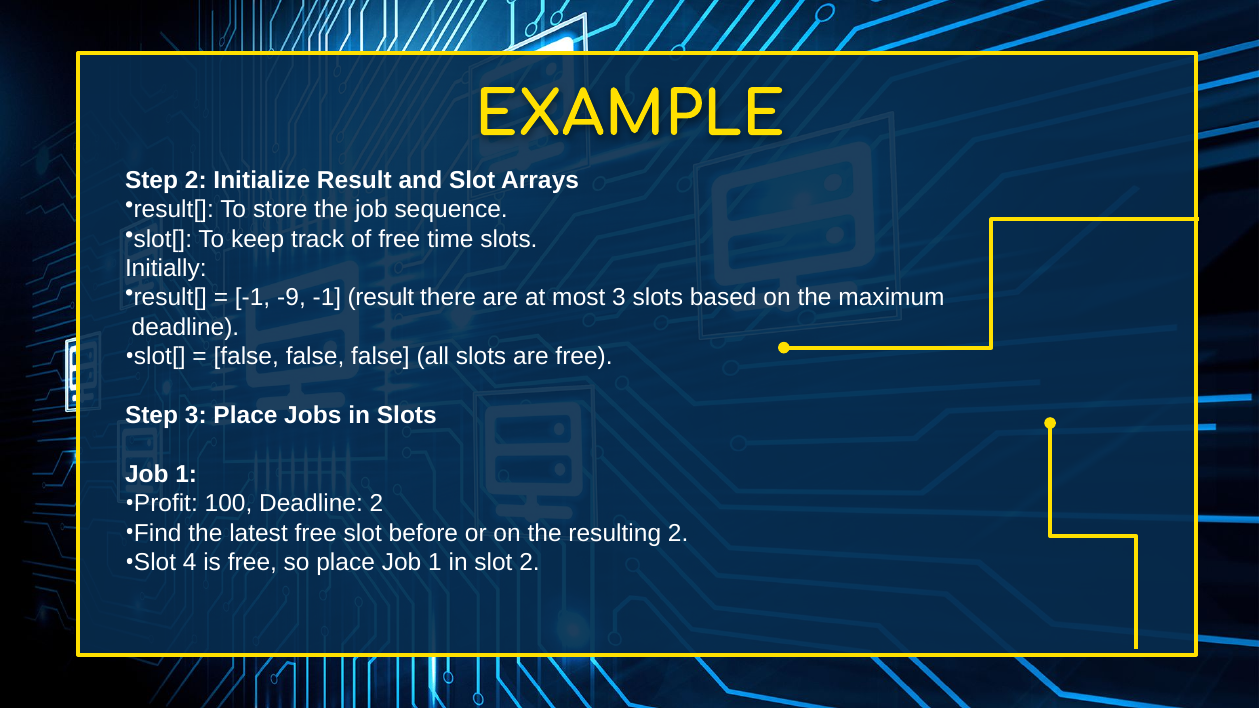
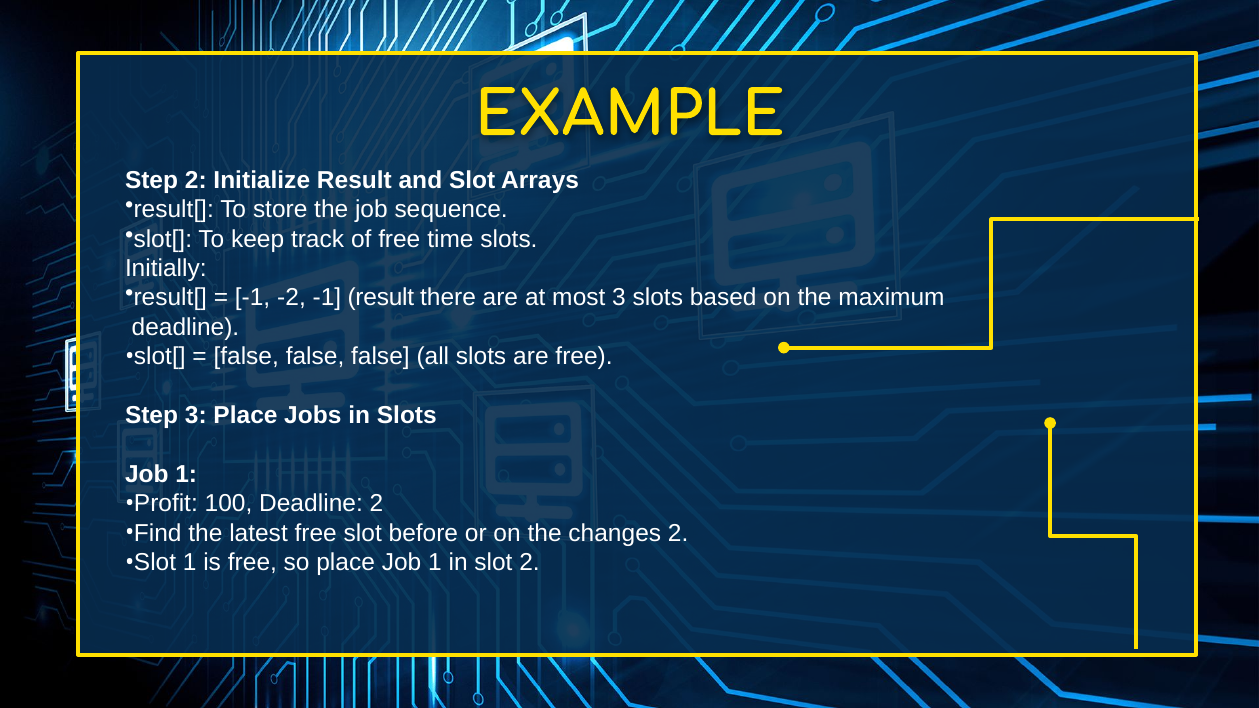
-9: -9 -> -2
resulting: resulting -> changes
Slot 4: 4 -> 1
